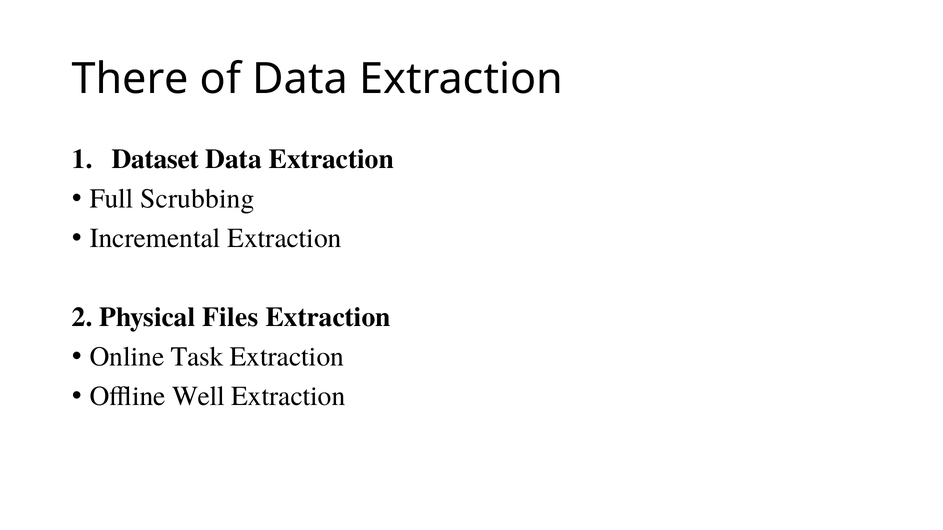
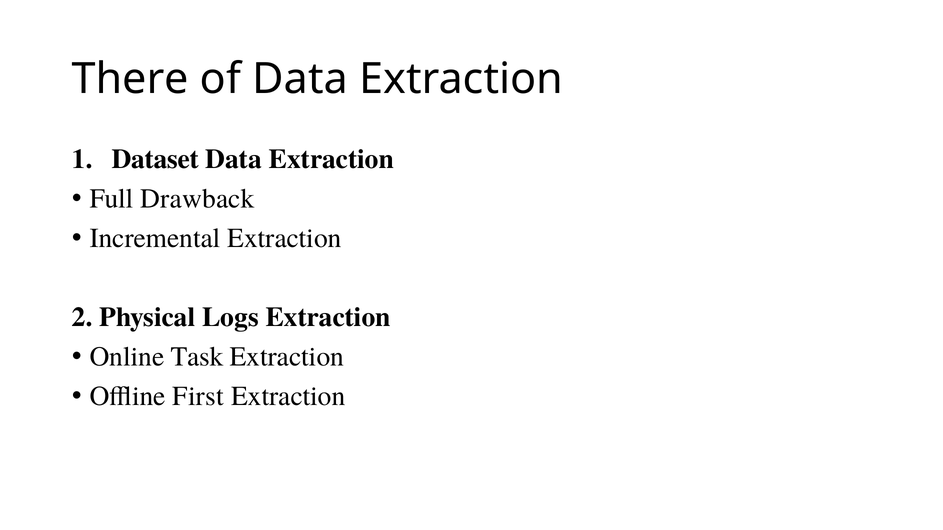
Scrubbing: Scrubbing -> Drawback
Files: Files -> Logs
Well: Well -> First
